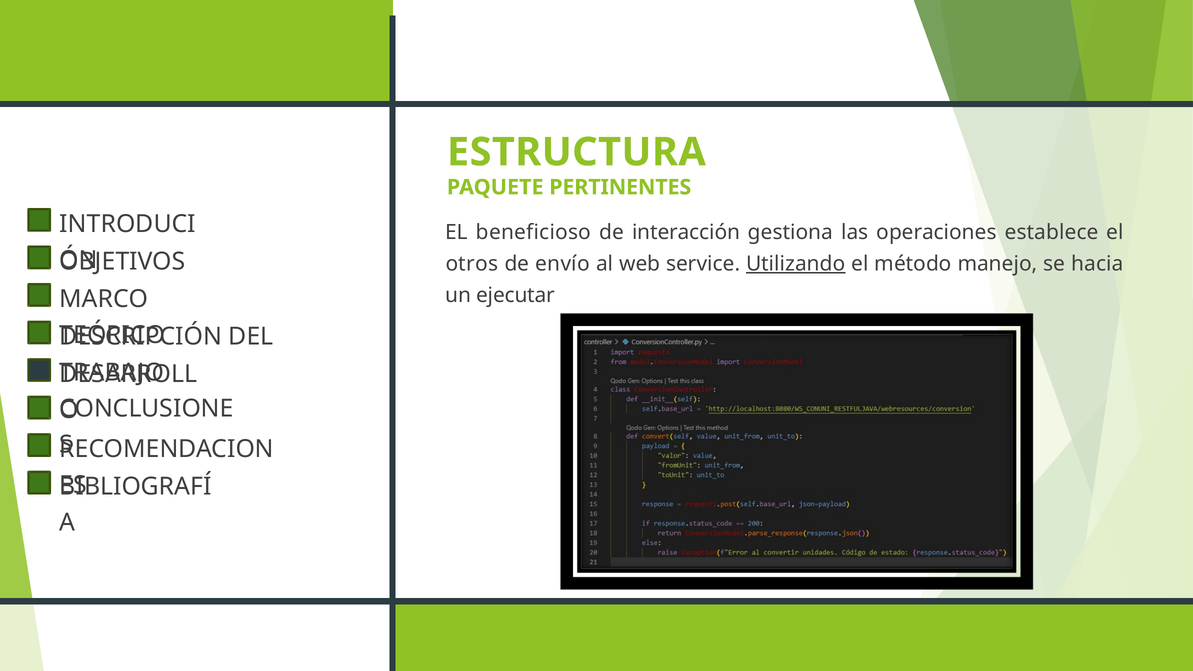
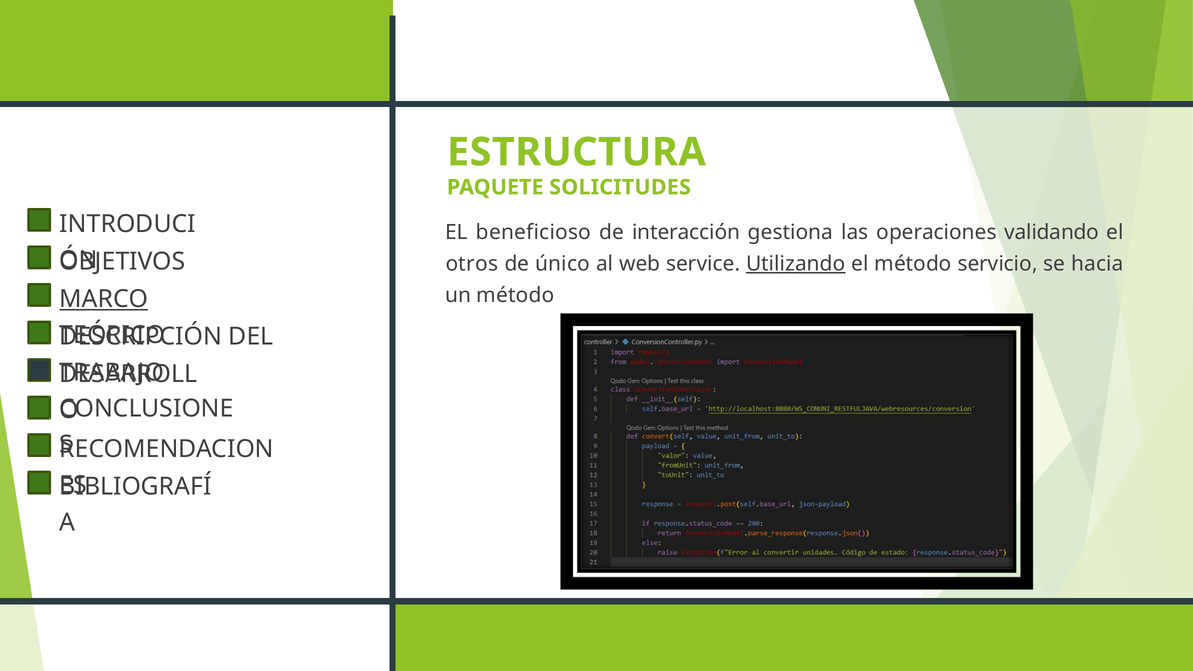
PERTINENTES: PERTINENTES -> SOLICITUDES
establece: establece -> validando
envío: envío -> único
manejo: manejo -> servicio
un ejecutar: ejecutar -> método
MARCO underline: none -> present
